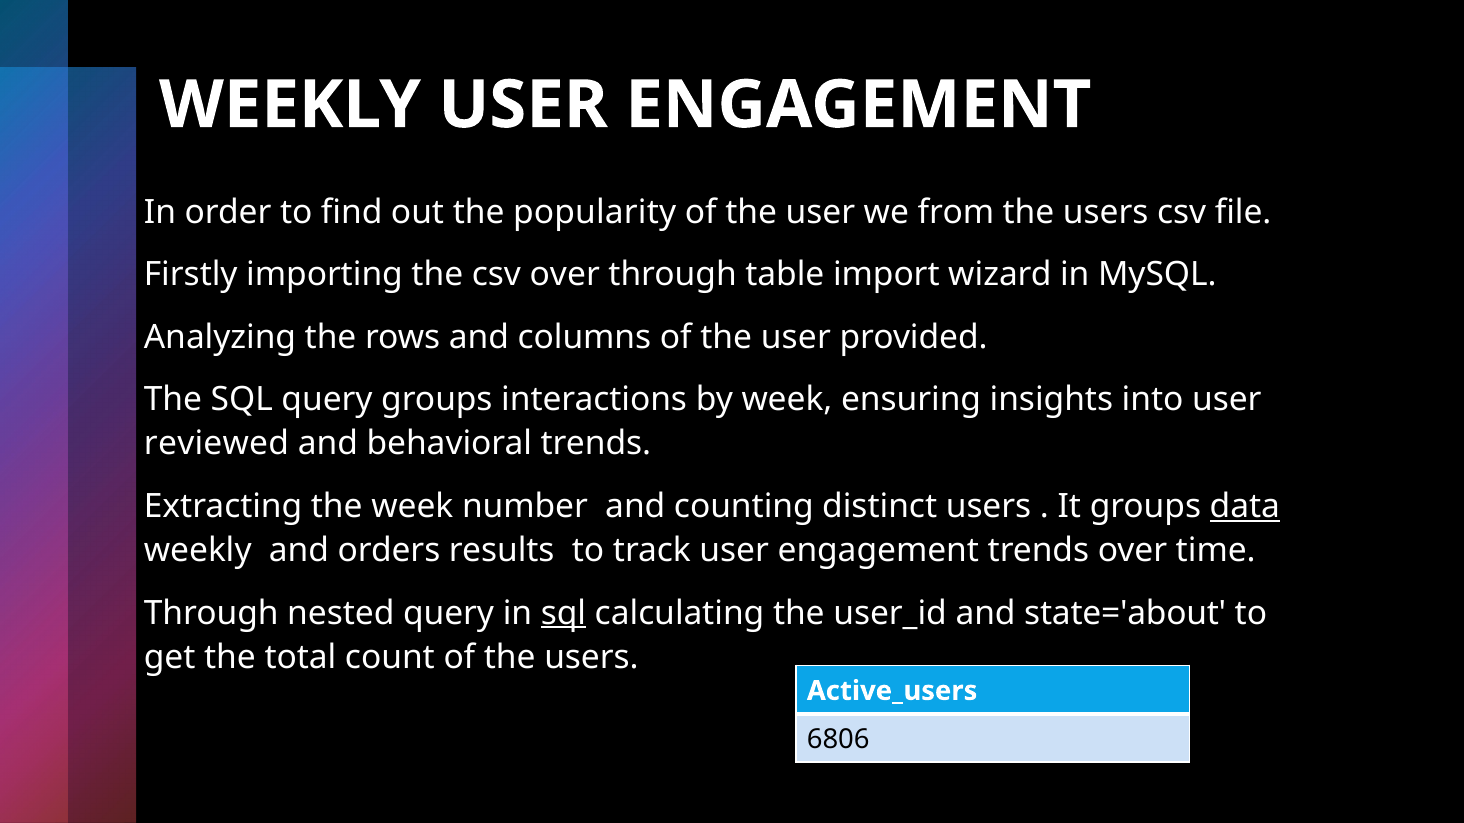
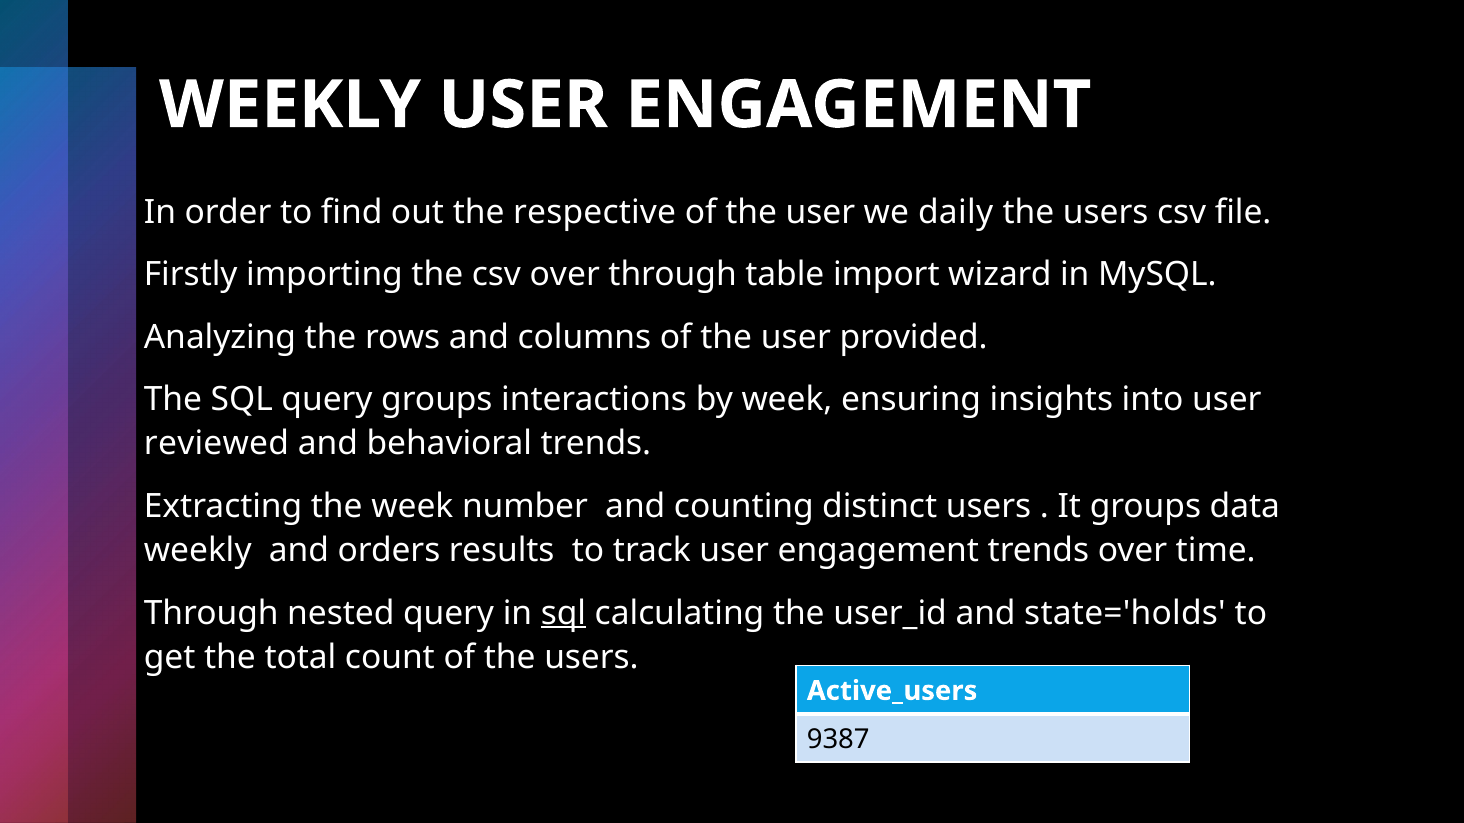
popularity: popularity -> respective
from: from -> daily
data underline: present -> none
state='about: state='about -> state='holds
6806: 6806 -> 9387
